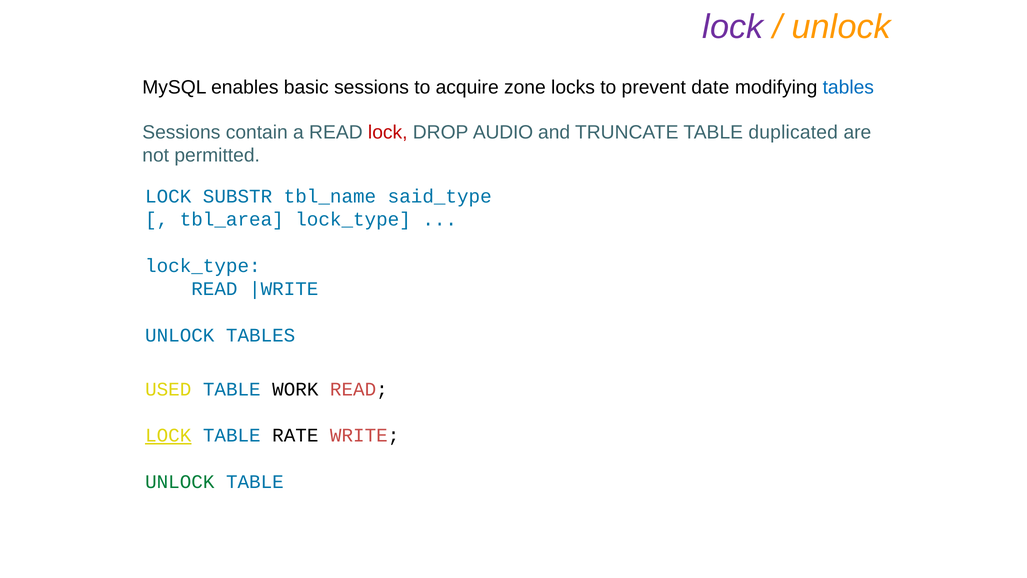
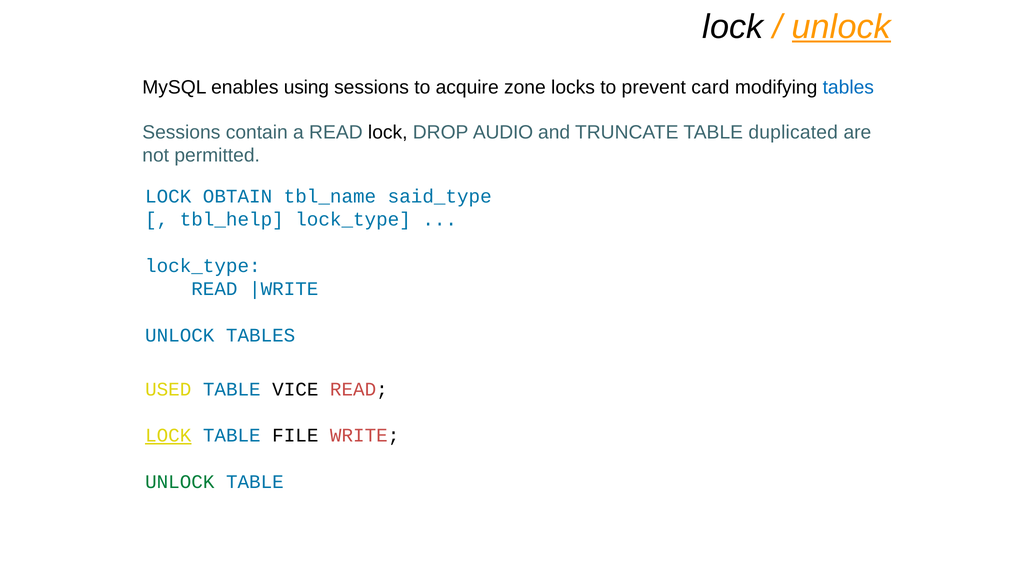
lock at (733, 27) colour: purple -> black
unlock at (841, 27) underline: none -> present
basic: basic -> using
date: date -> card
lock at (388, 132) colour: red -> black
SUBSTR: SUBSTR -> OBTAIN
tbl_area: tbl_area -> tbl_help
WORK: WORK -> VICE
RATE: RATE -> FILE
